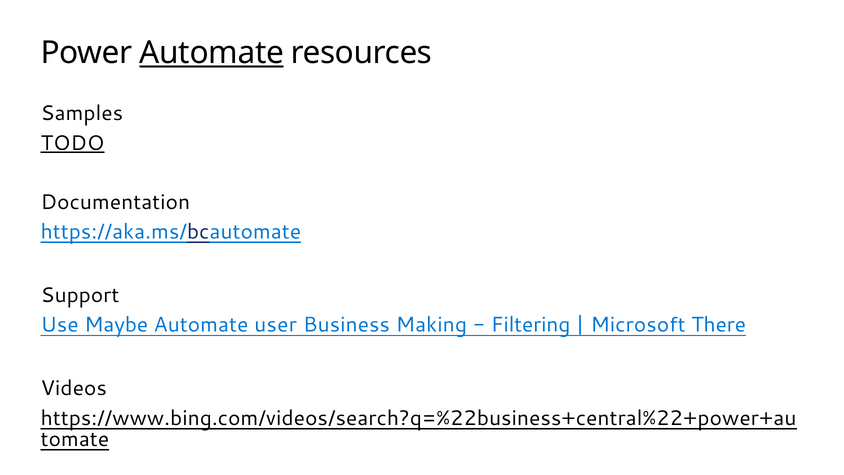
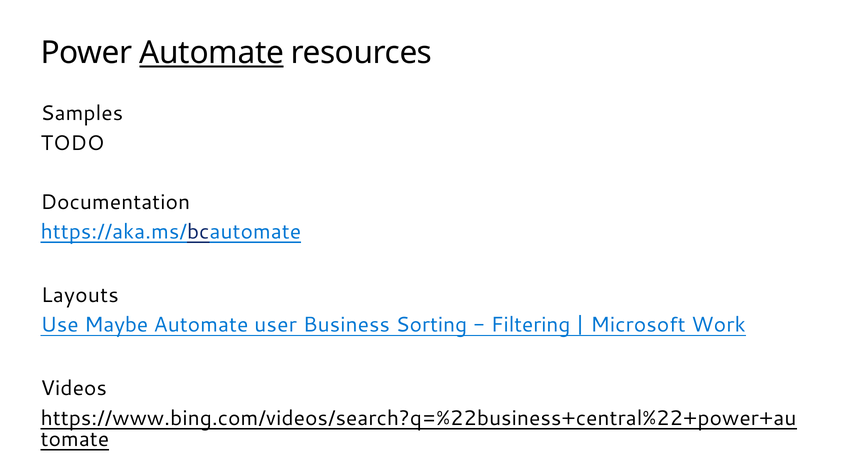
TODO underline: present -> none
Support: Support -> Layouts
Making: Making -> Sorting
There: There -> Work
